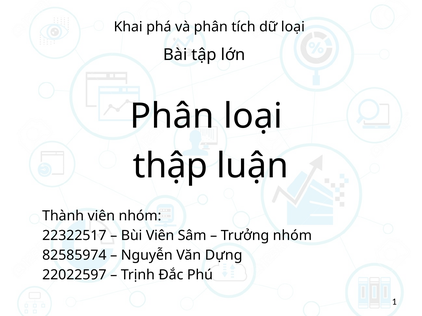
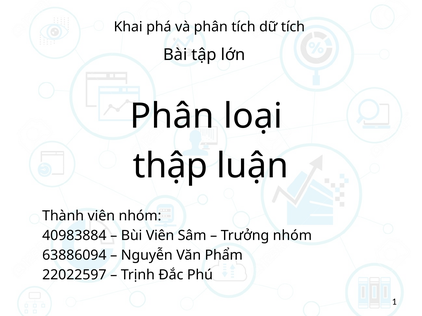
dữ loại: loại -> tích
22322517: 22322517 -> 40983884
82585974: 82585974 -> 63886094
Dựng: Dựng -> Phẩm
